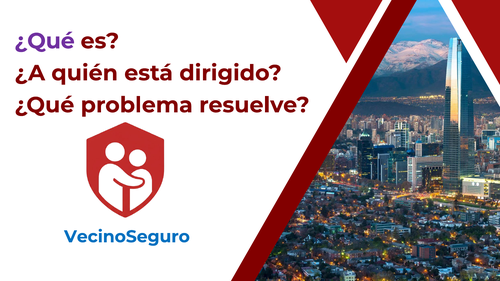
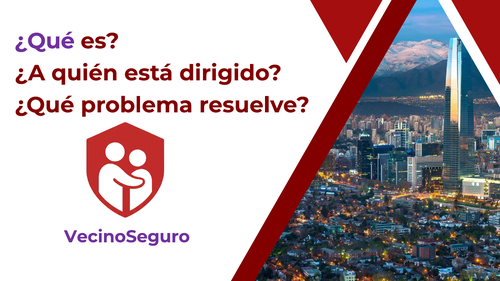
VecinoSeguro colour: blue -> purple
